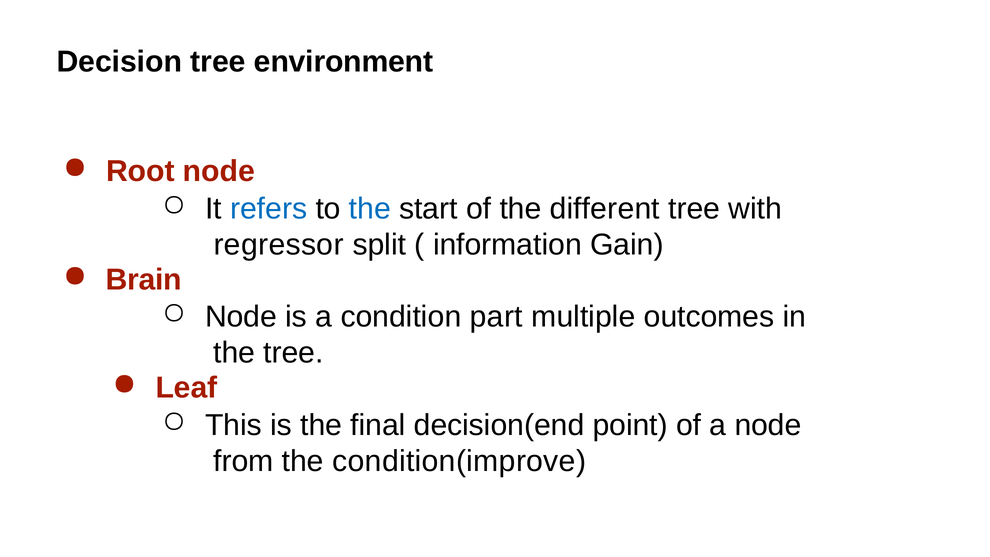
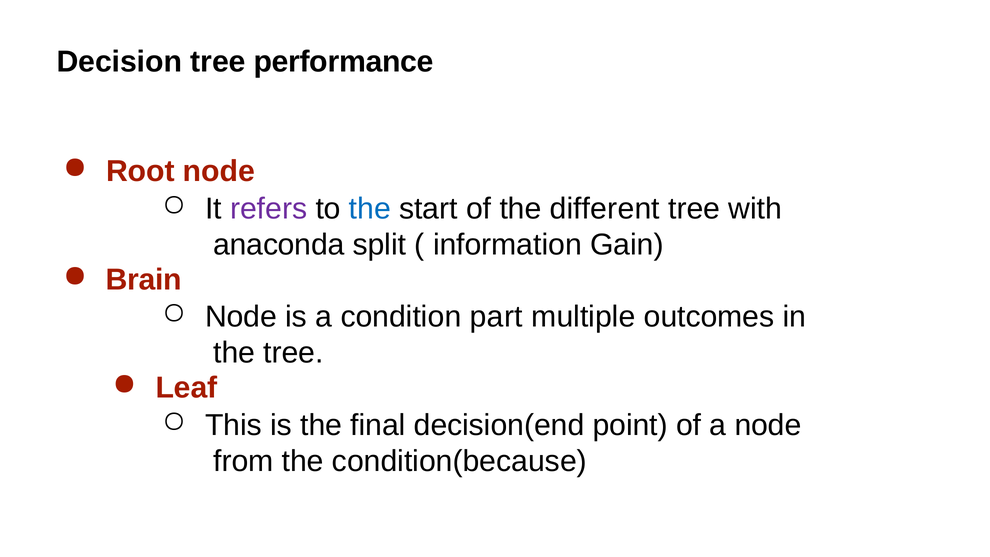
environment: environment -> performance
refers colour: blue -> purple
regressor: regressor -> anaconda
condition(improve: condition(improve -> condition(because
